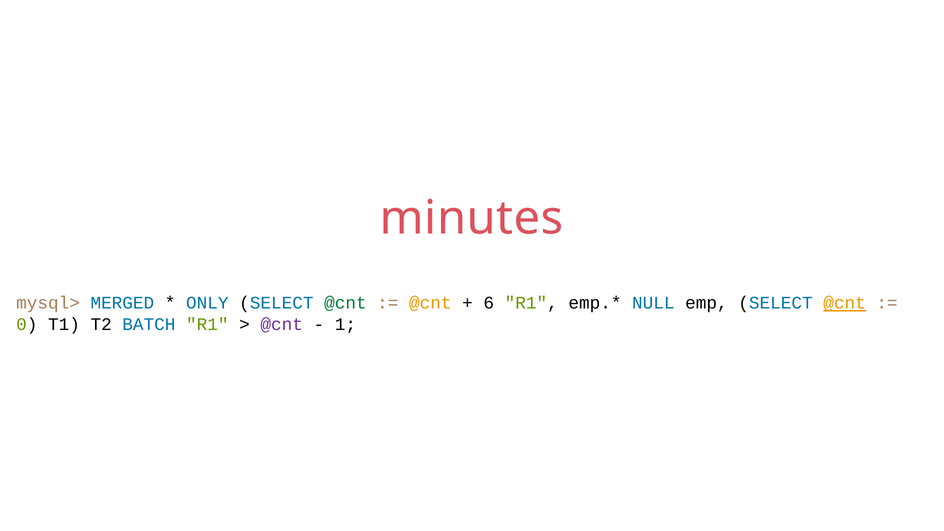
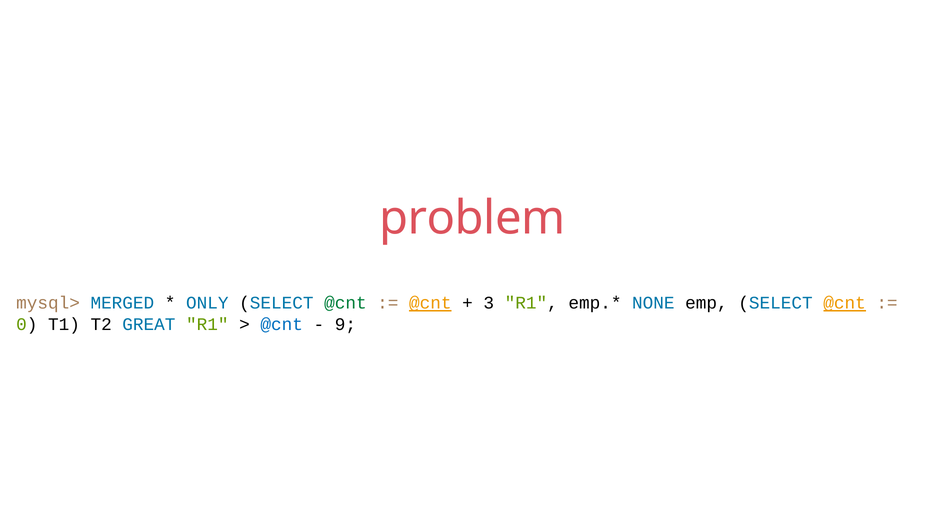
minutes: minutes -> problem
@cnt at (430, 303) underline: none -> present
6: 6 -> 3
NULL: NULL -> NONE
BATCH: BATCH -> GREAT
@cnt at (282, 324) colour: purple -> blue
1: 1 -> 9
